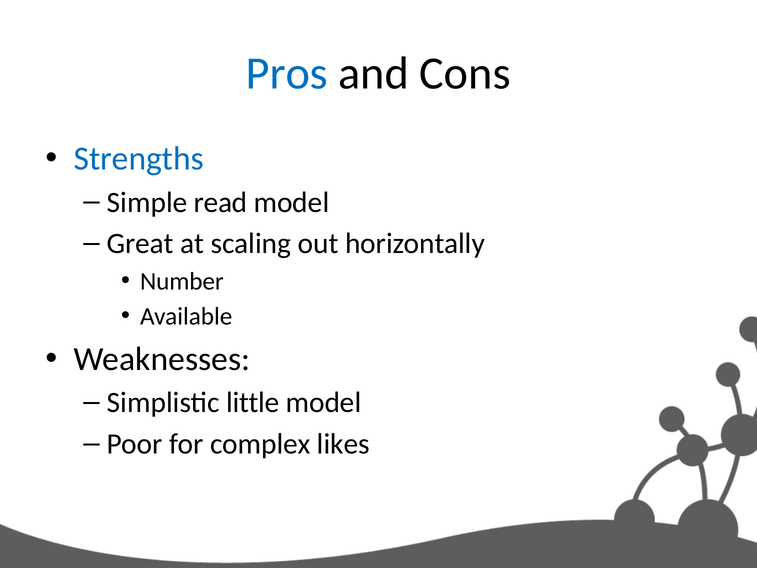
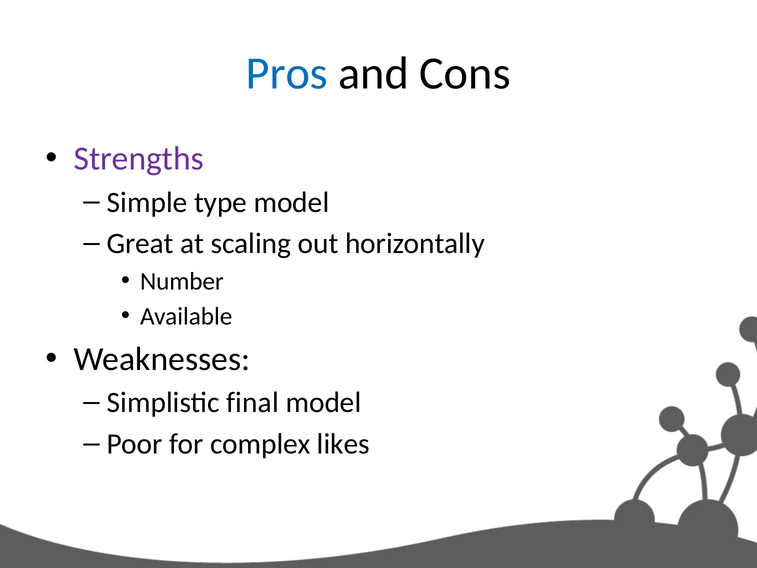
Strengths colour: blue -> purple
read: read -> type
little: little -> final
